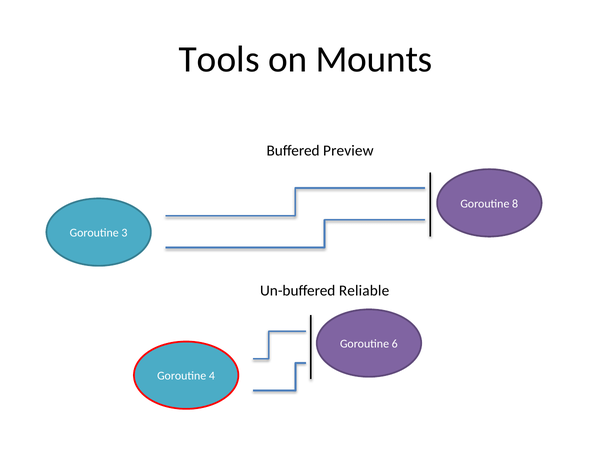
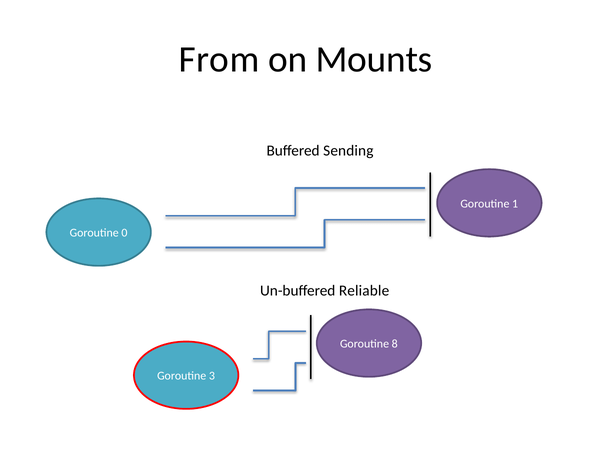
Tools: Tools -> From
Preview: Preview -> Sending
8: 8 -> 1
3: 3 -> 0
6: 6 -> 8
4: 4 -> 3
